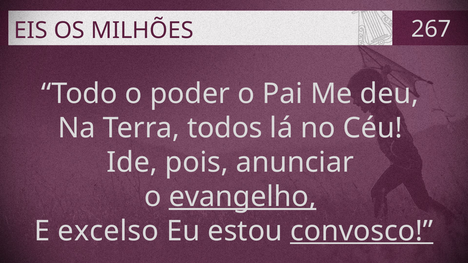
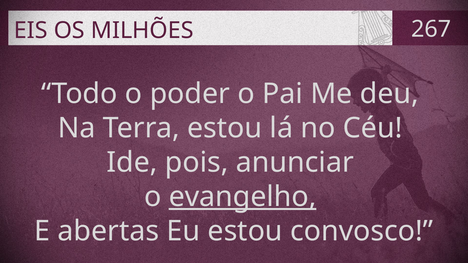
Terra todos: todos -> estou
excelso: excelso -> abertas
convosco underline: present -> none
